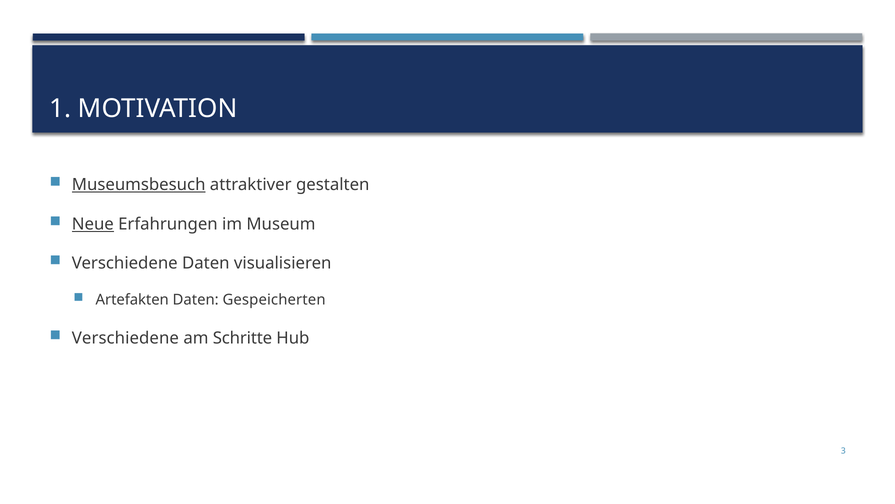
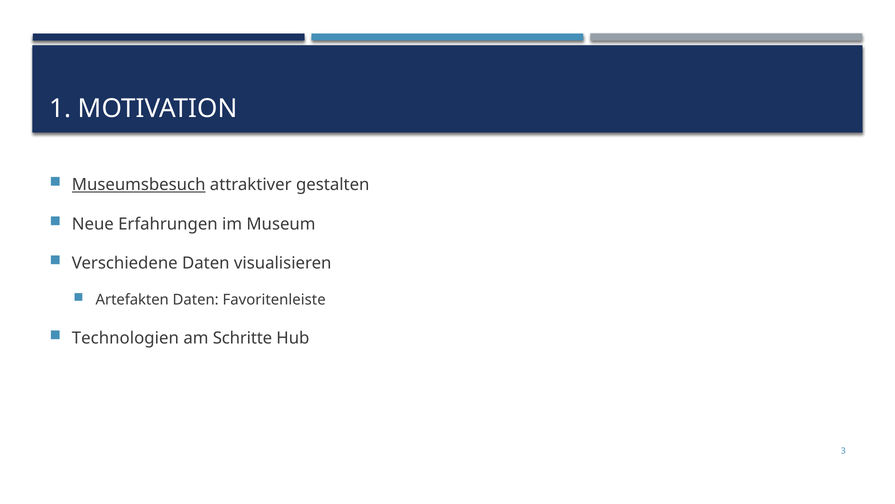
Neue underline: present -> none
Gespeicherten: Gespeicherten -> Favoritenleiste
Verschiedene at (125, 338): Verschiedene -> Technologien
